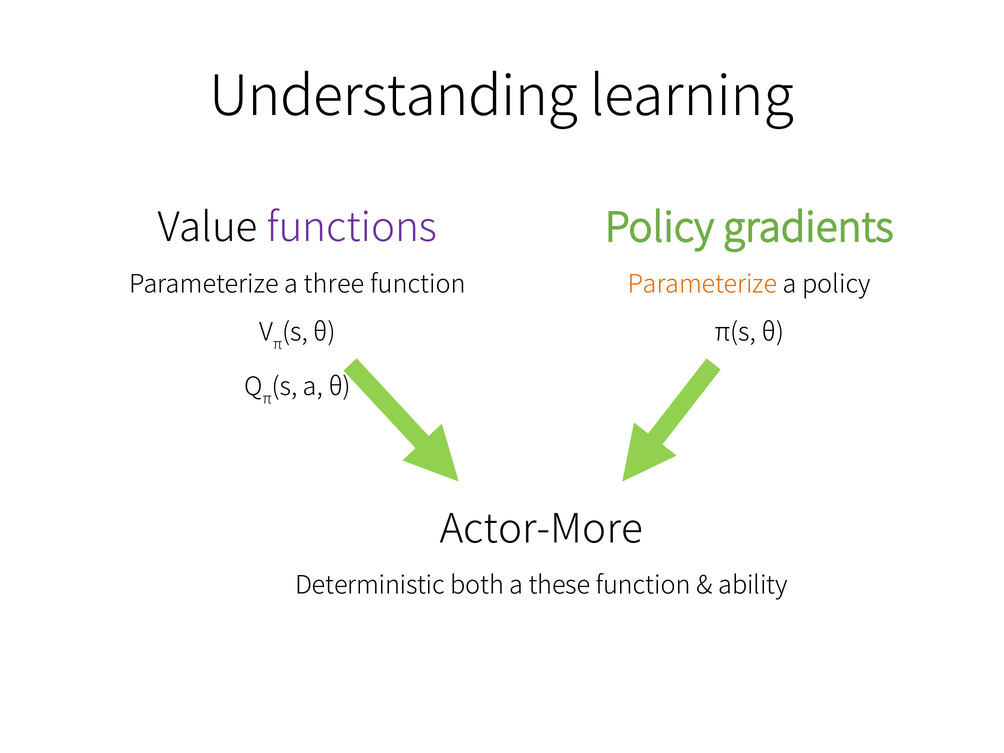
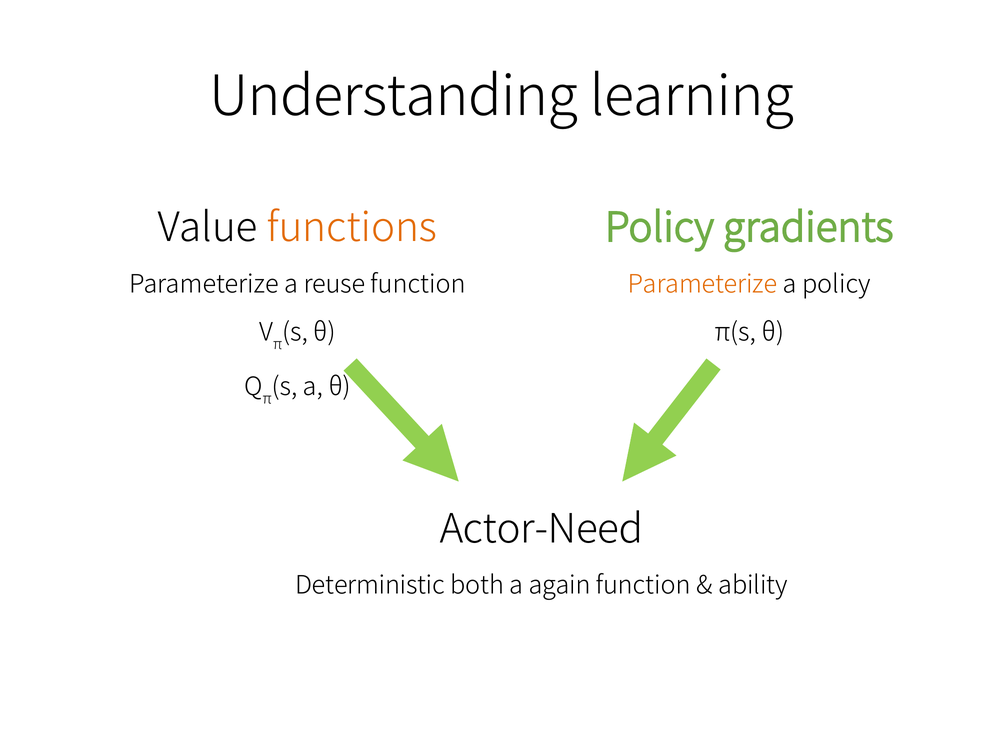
functions colour: purple -> orange
three: three -> reuse
Actor-More: Actor-More -> Actor-Need
these: these -> again
